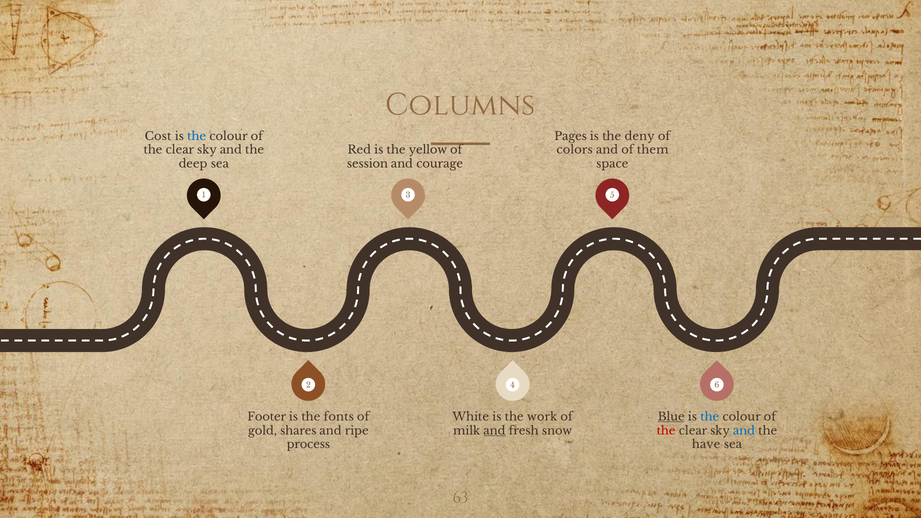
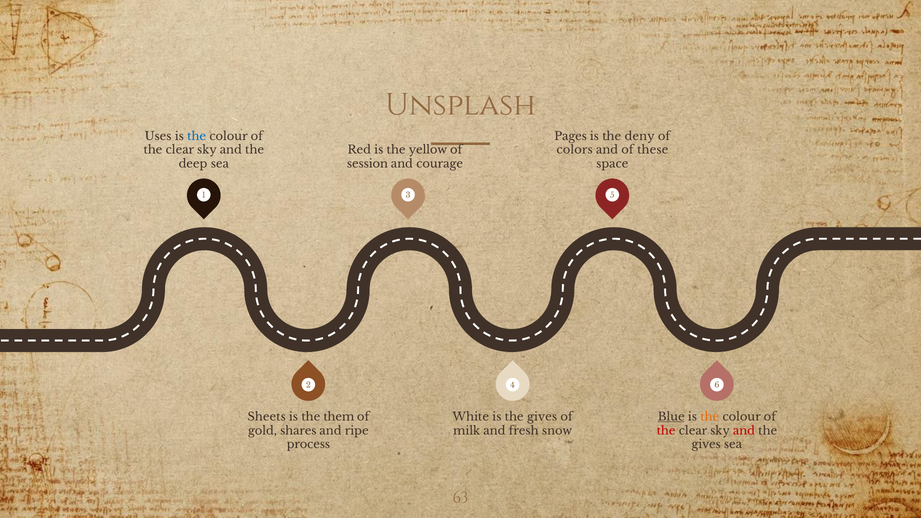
Columns: Columns -> Unsplash
Cost: Cost -> Uses
them: them -> these
Footer: Footer -> Sheets
fonts: fonts -> them
is the work: work -> gives
the at (710, 417) colour: blue -> orange
and at (494, 431) underline: present -> none
and at (744, 431) colour: blue -> red
have at (706, 445): have -> gives
